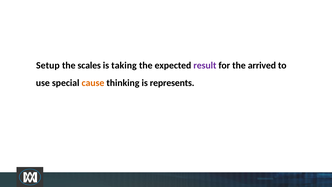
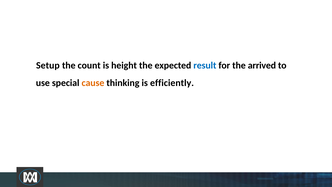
scales: scales -> count
taking: taking -> height
result colour: purple -> blue
represents: represents -> efficiently
